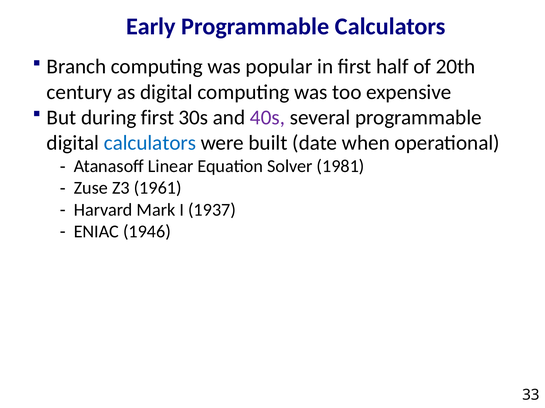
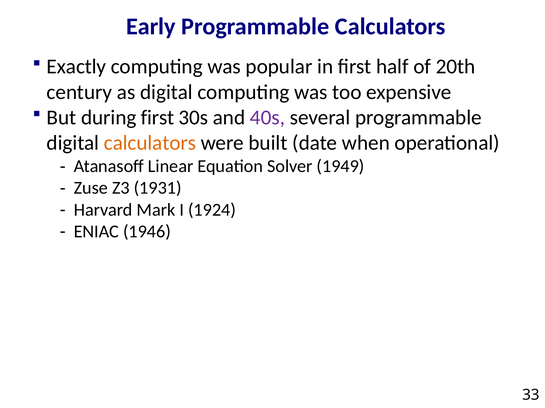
Branch: Branch -> Exactly
calculators at (150, 143) colour: blue -> orange
1981: 1981 -> 1949
1961: 1961 -> 1931
1937: 1937 -> 1924
